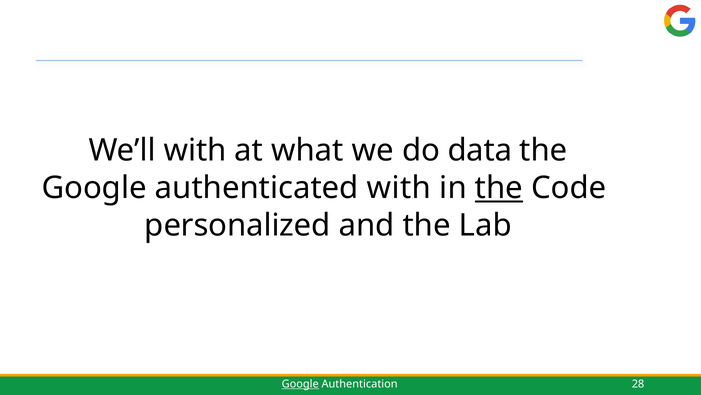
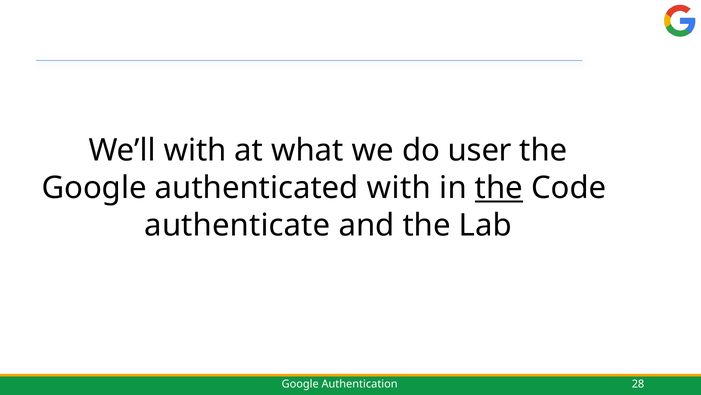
data: data -> user
personalized: personalized -> authenticate
Google at (300, 383) underline: present -> none
